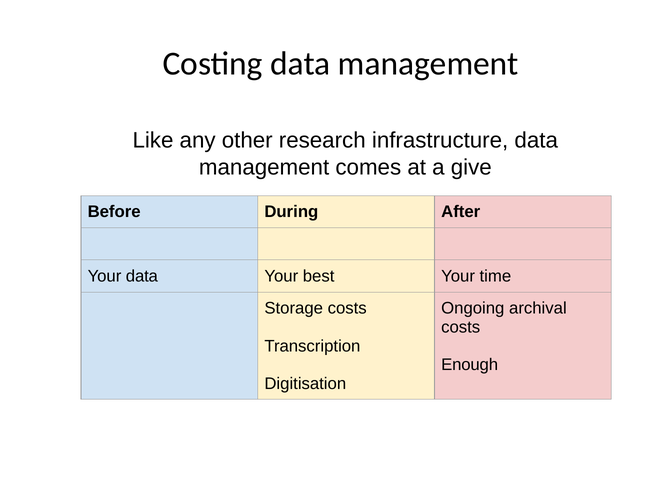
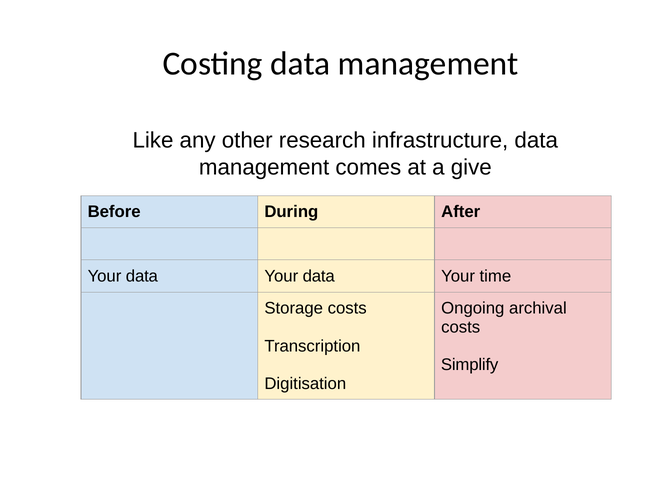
best at (319, 276): best -> data
Enough: Enough -> Simplify
